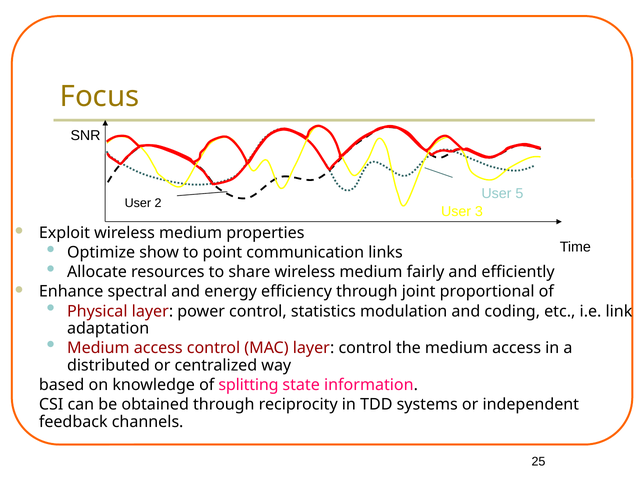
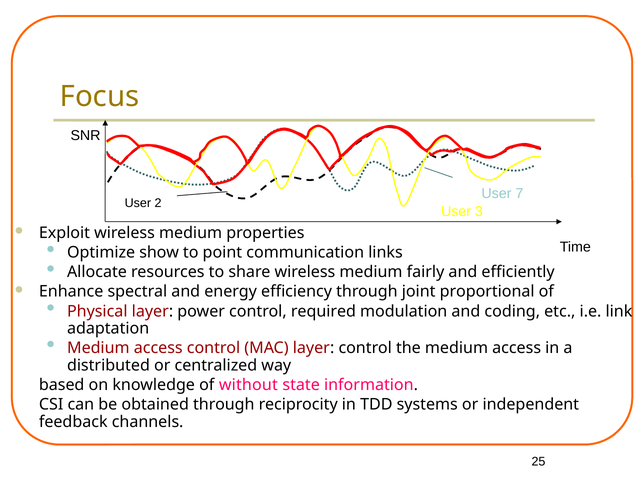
5: 5 -> 7
statistics: statistics -> required
splitting: splitting -> without
